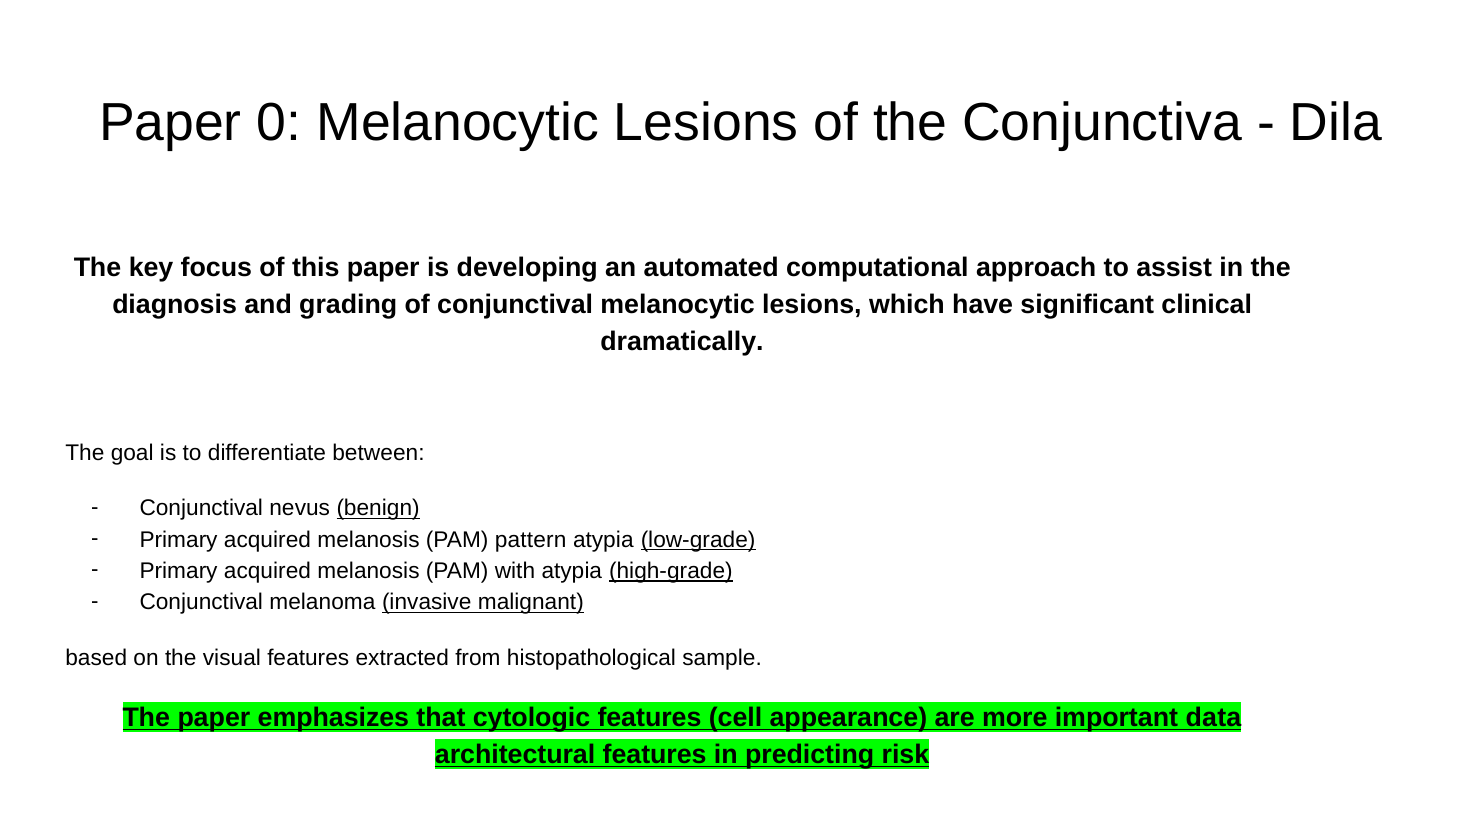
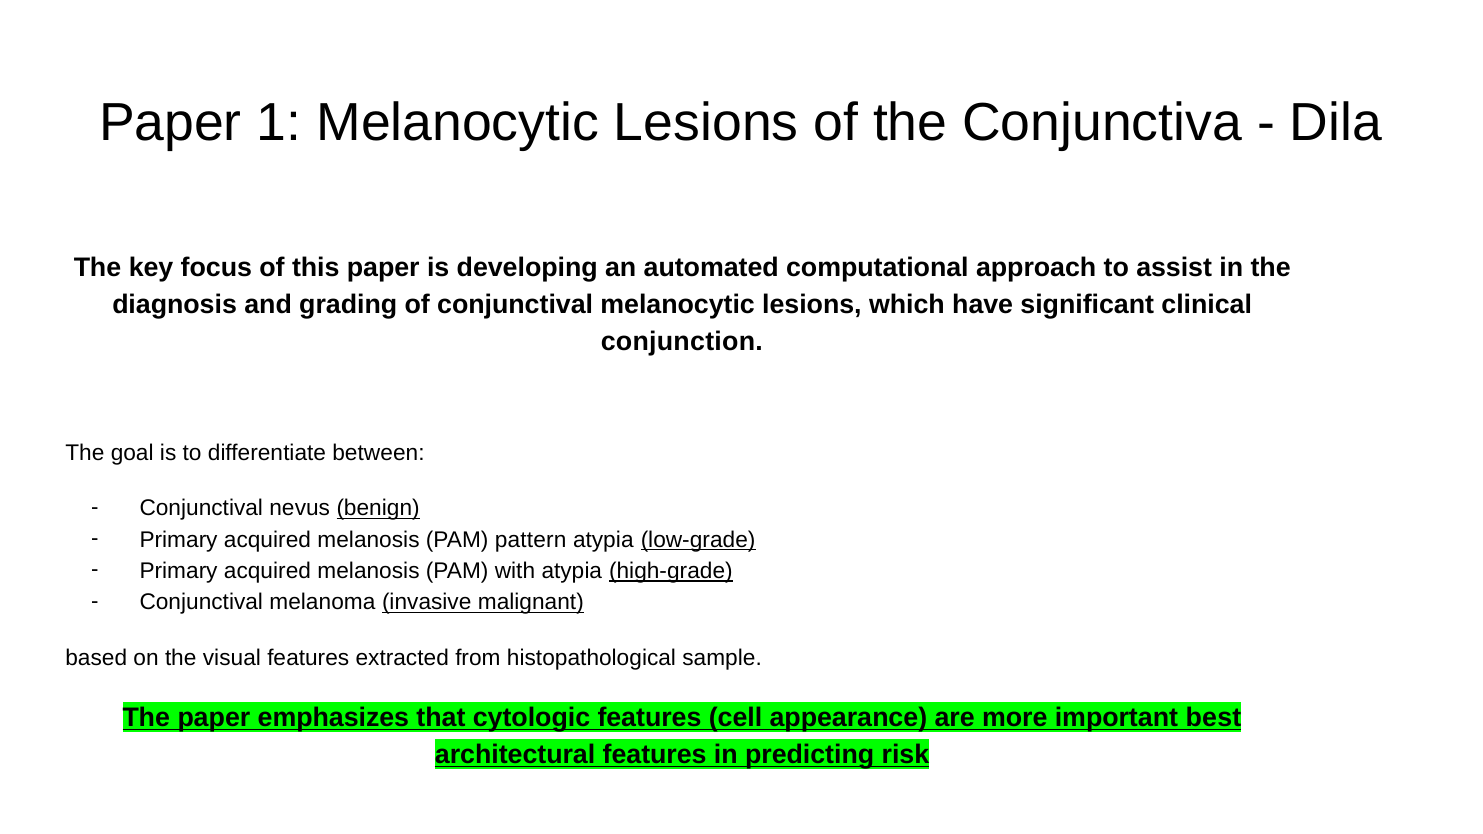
0: 0 -> 1
dramatically: dramatically -> conjunction
data: data -> best
